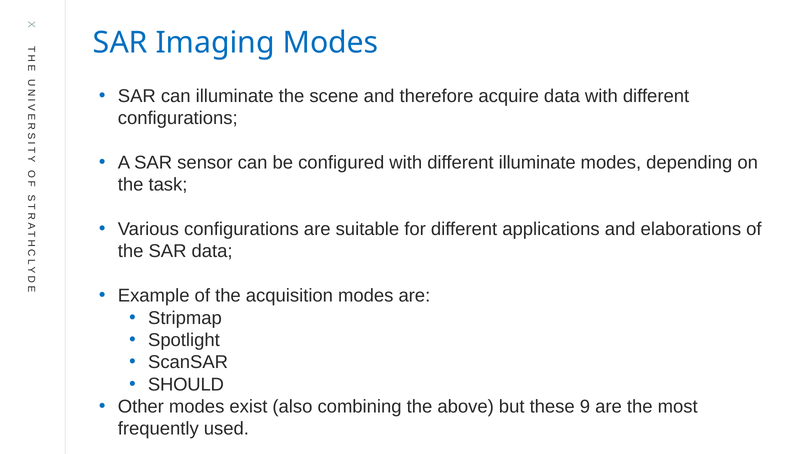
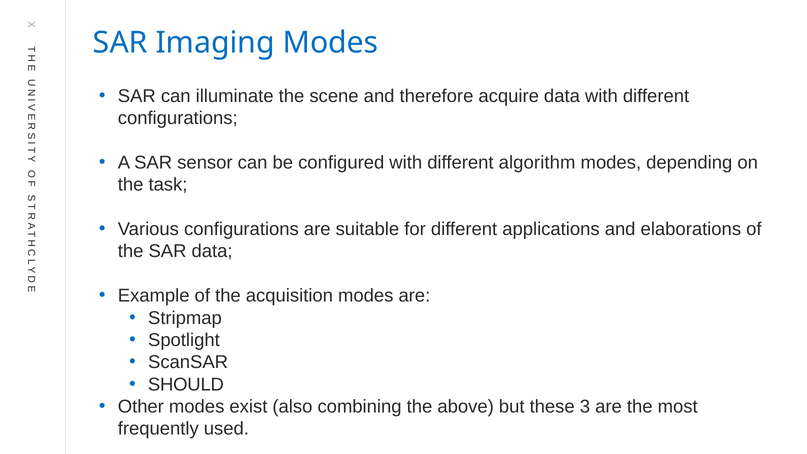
different illuminate: illuminate -> algorithm
9: 9 -> 3
